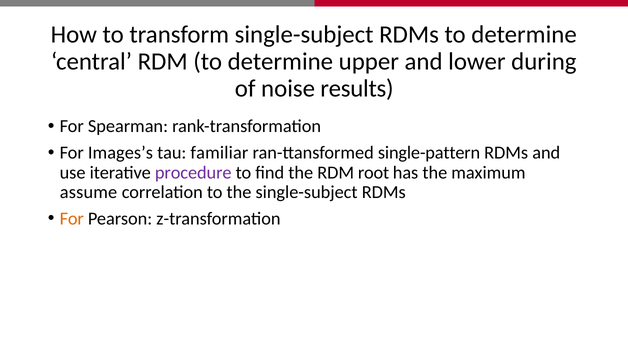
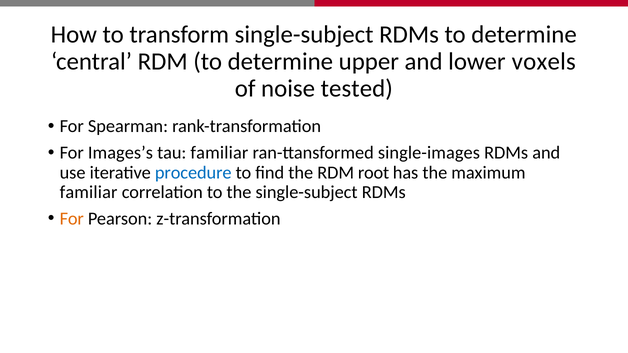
during: during -> voxels
results: results -> tested
single-pattern: single-pattern -> single-images
procedure colour: purple -> blue
assume at (89, 192): assume -> familiar
